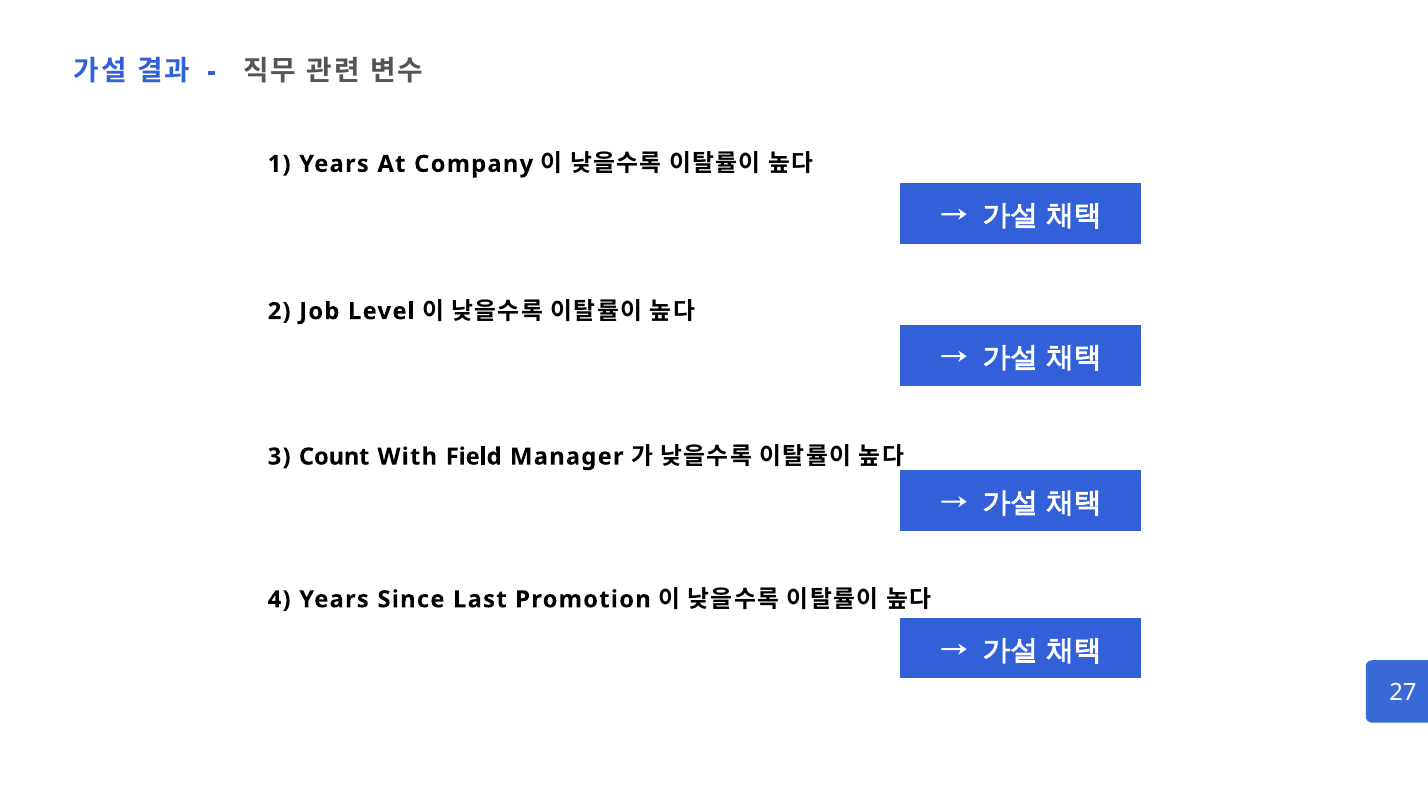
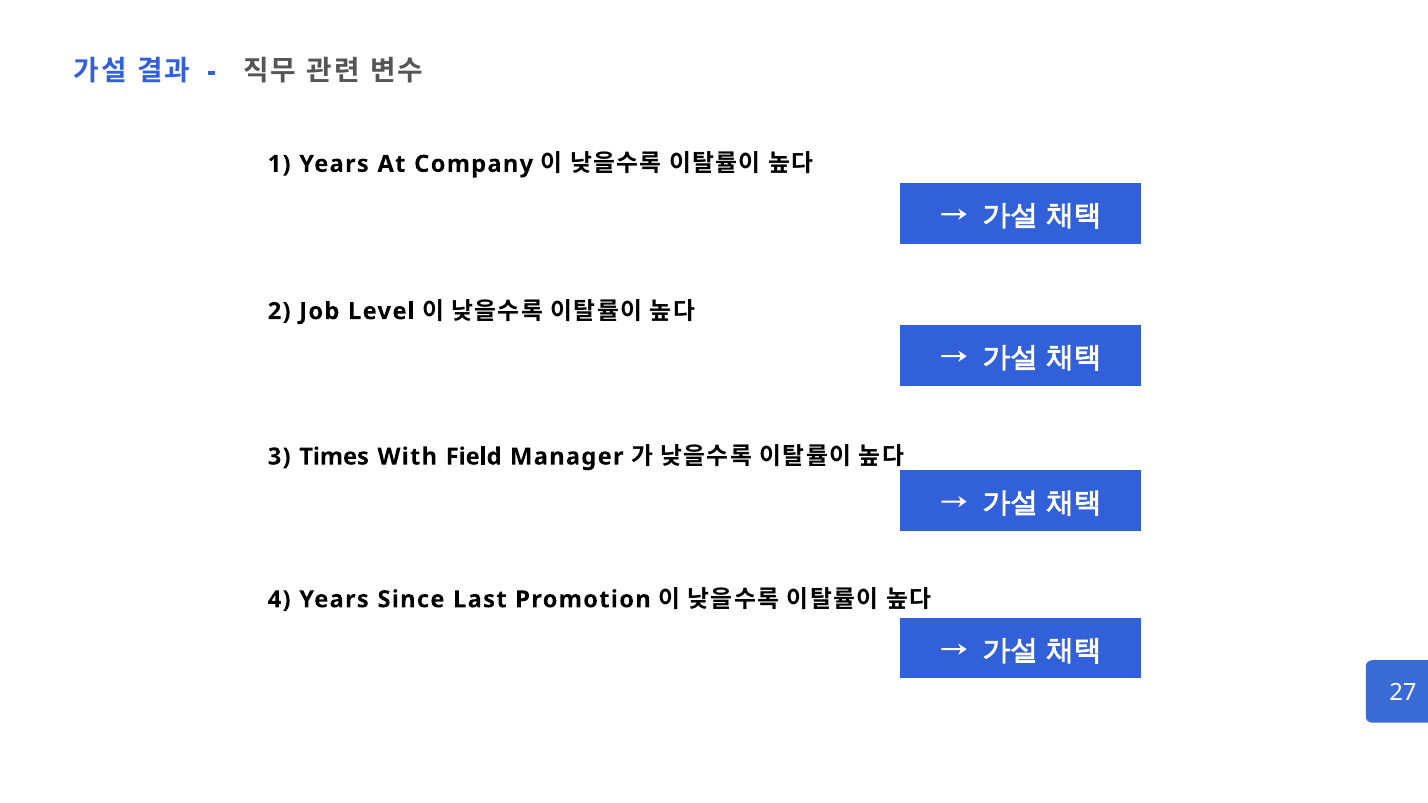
Count: Count -> Times
